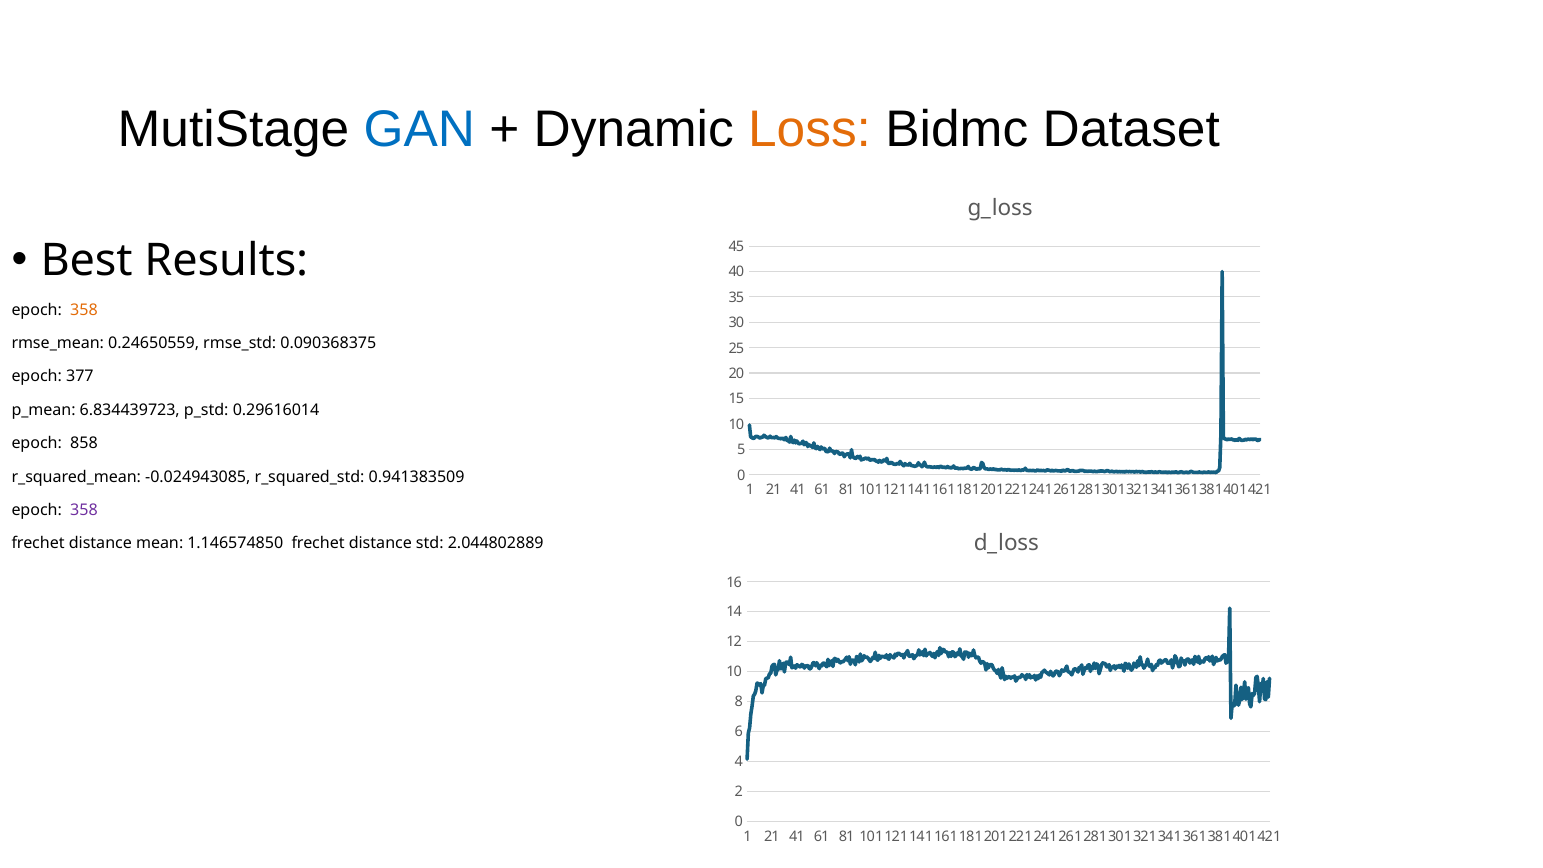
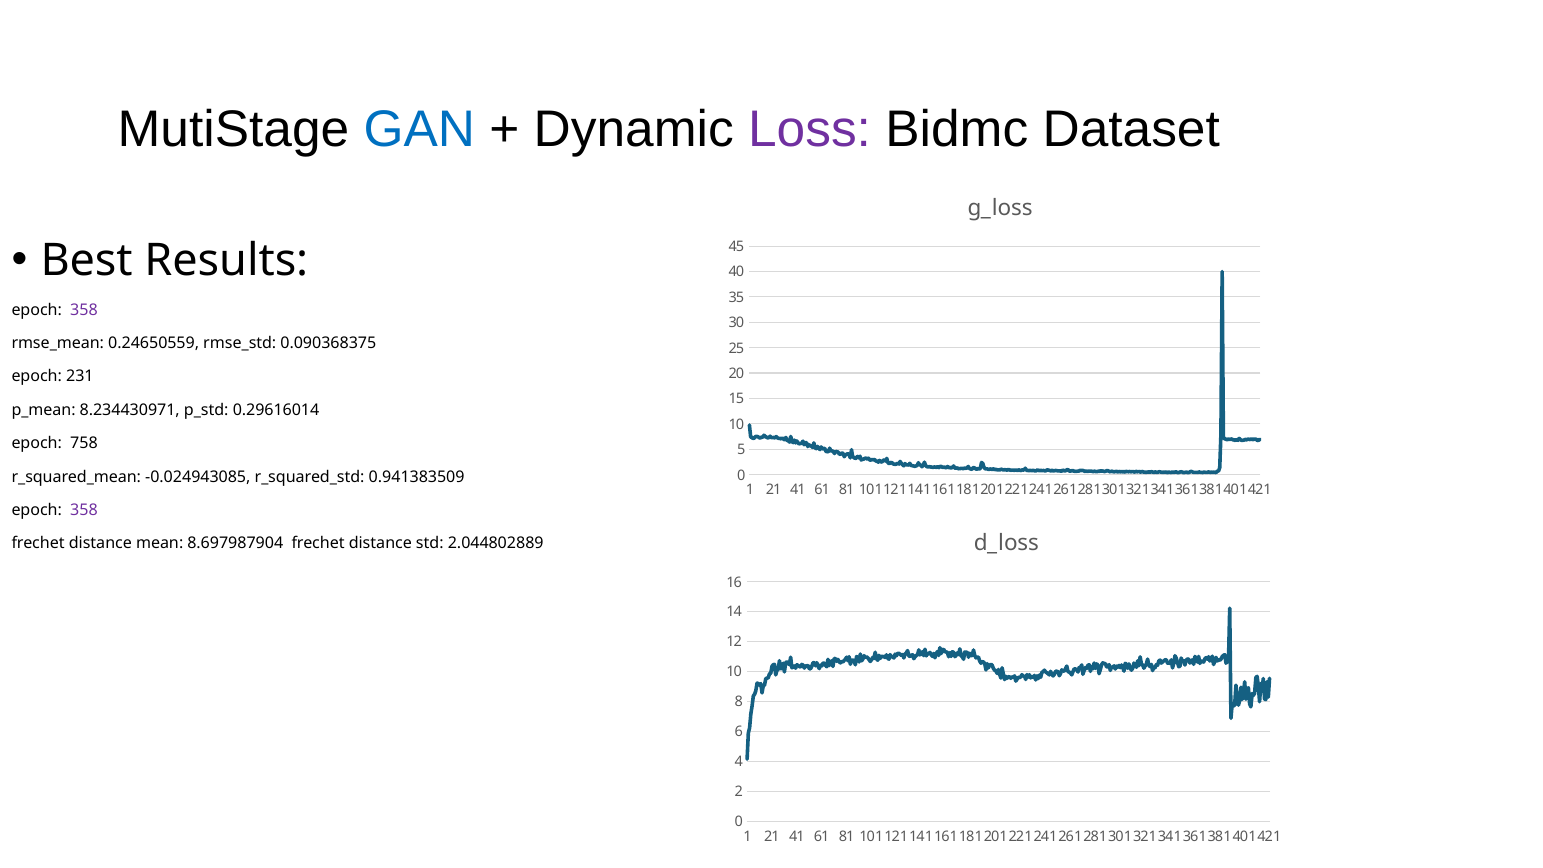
Loss colour: orange -> purple
358 at (84, 310) colour: orange -> purple
377: 377 -> 231
6.834439723: 6.834439723 -> 8.234430971
858: 858 -> 758
1.146574850: 1.146574850 -> 8.697987904
